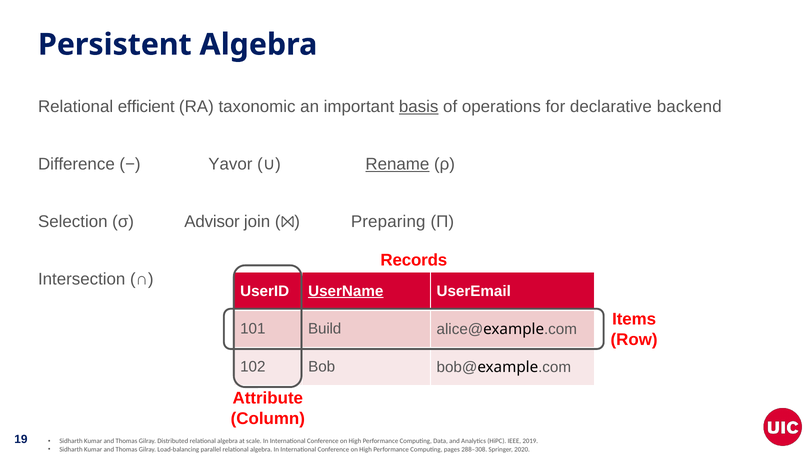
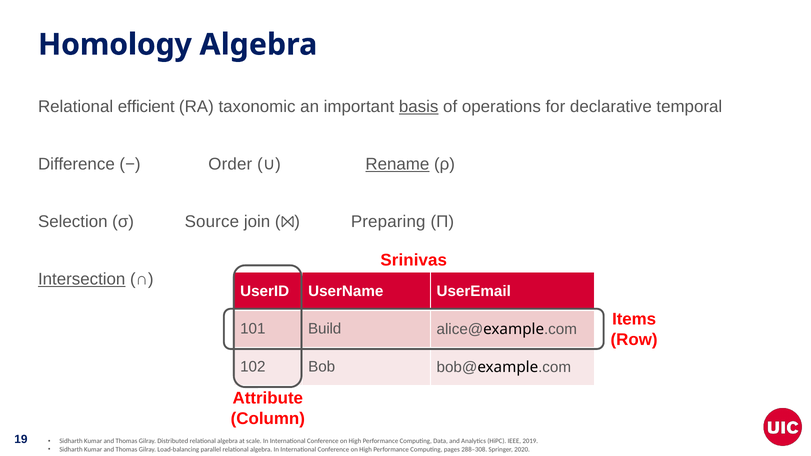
Persistent: Persistent -> Homology
backend: backend -> temporal
Yavor: Yavor -> Order
Advisor: Advisor -> Source
Records: Records -> Srinivas
Intersection underline: none -> present
UserName underline: present -> none
